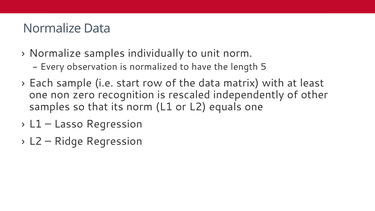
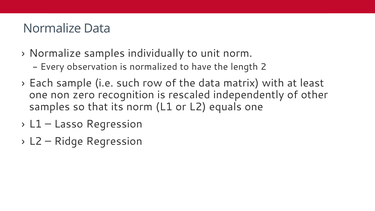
5: 5 -> 2
start: start -> such
